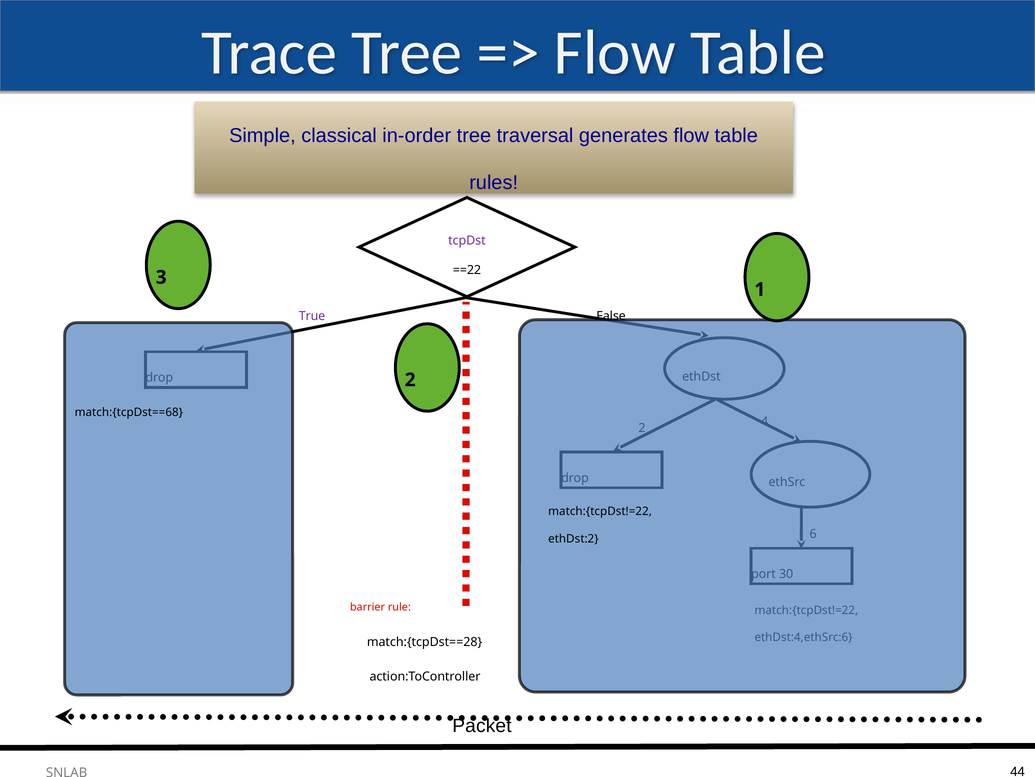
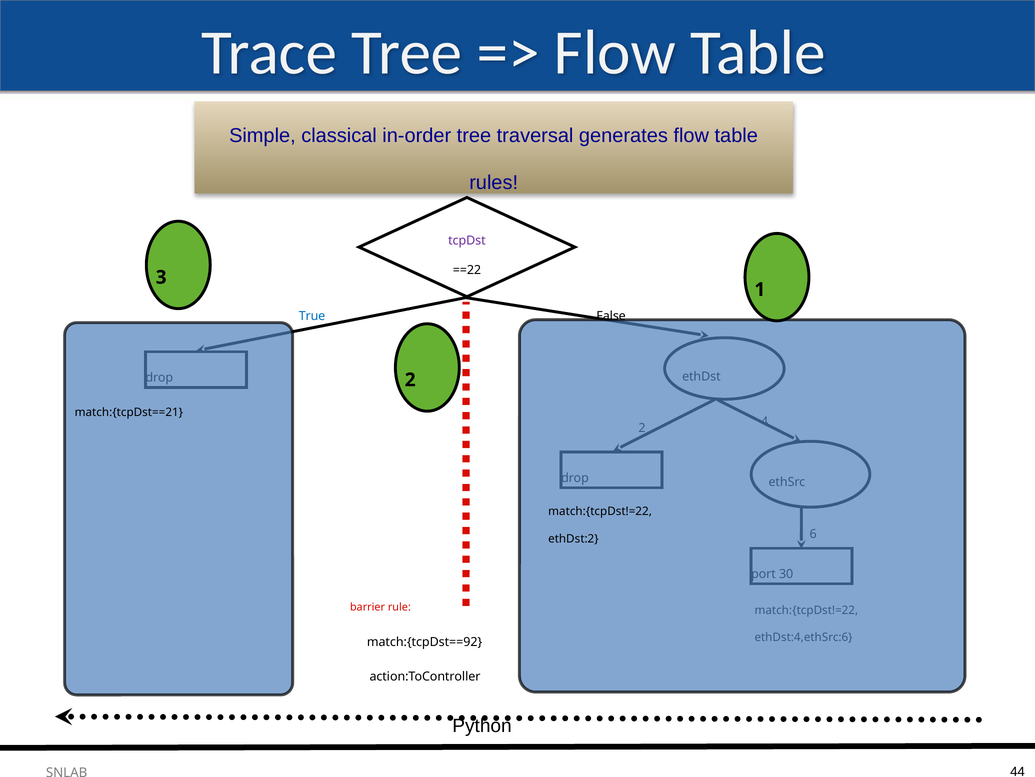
True colour: purple -> blue
match:{tcpDst==68: match:{tcpDst==68 -> match:{tcpDst==21
match:{tcpDst==28: match:{tcpDst==28 -> match:{tcpDst==92
Packet: Packet -> Python
